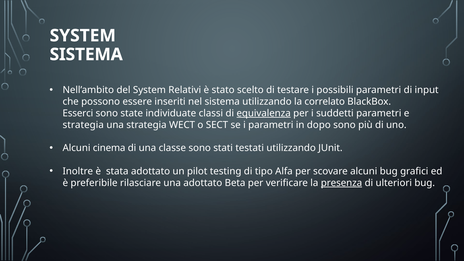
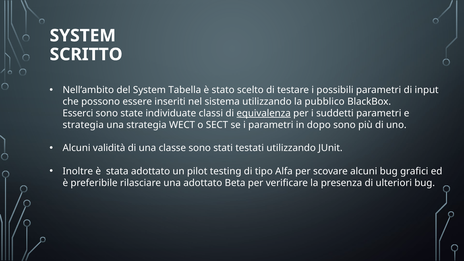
SISTEMA at (86, 54): SISTEMA -> SCRITTO
Relativi: Relativi -> Tabella
correlato: correlato -> pubblico
cinema: cinema -> validità
presenza underline: present -> none
